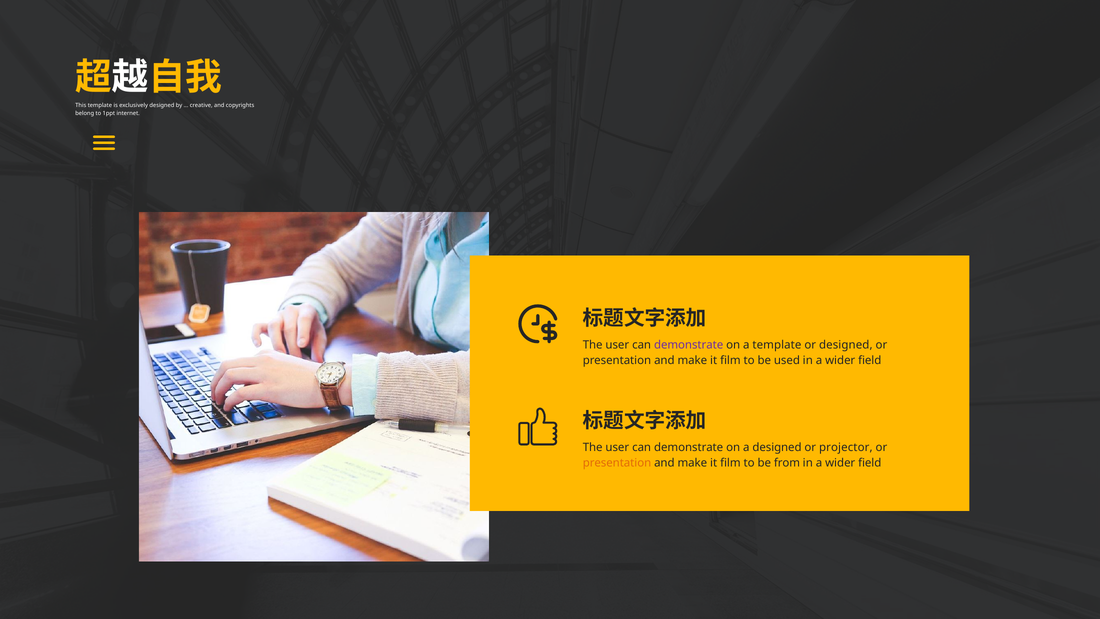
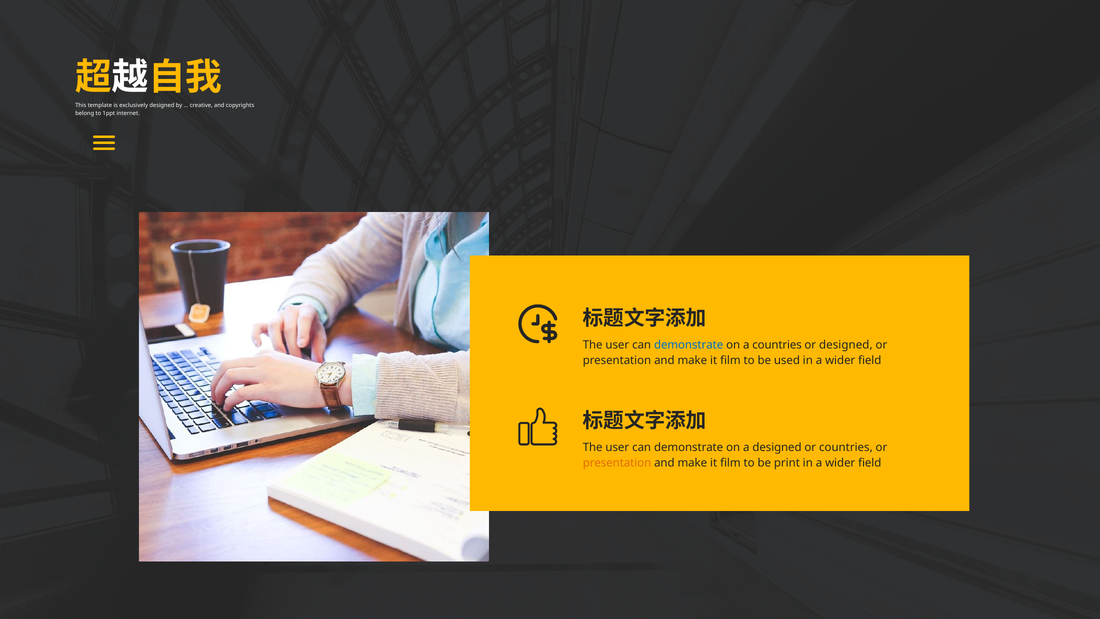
demonstrate at (689, 345) colour: purple -> blue
a template: template -> countries
or projector: projector -> countries
from: from -> print
